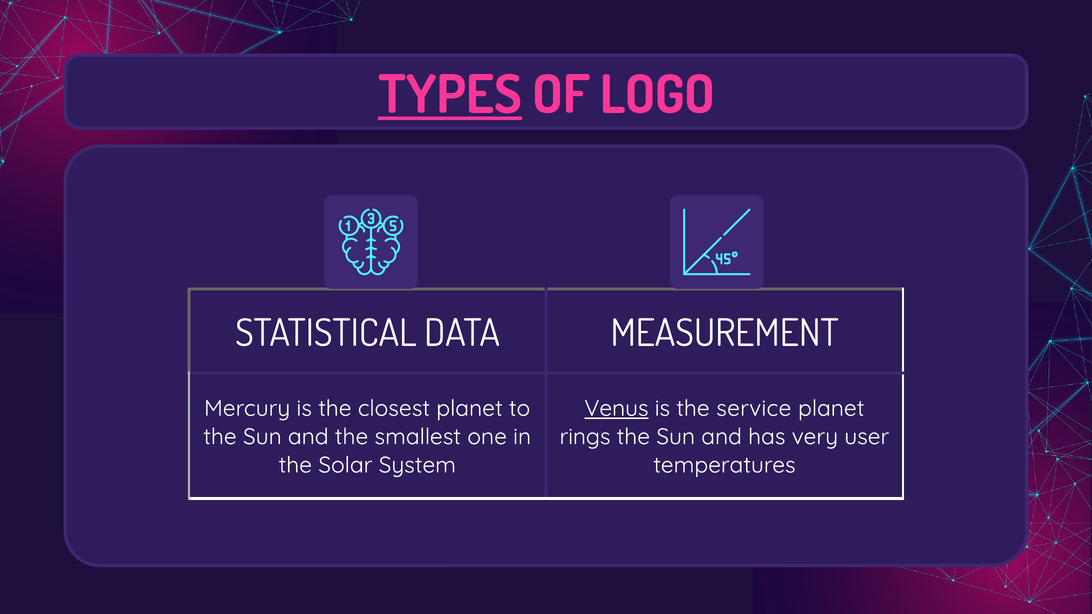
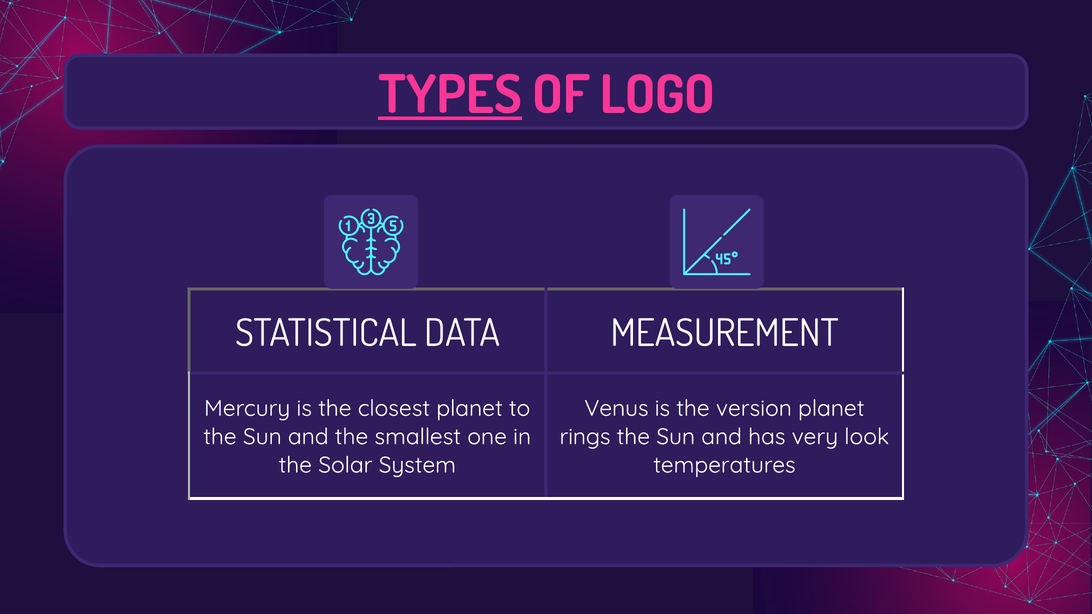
Venus underline: present -> none
service: service -> version
user: user -> look
